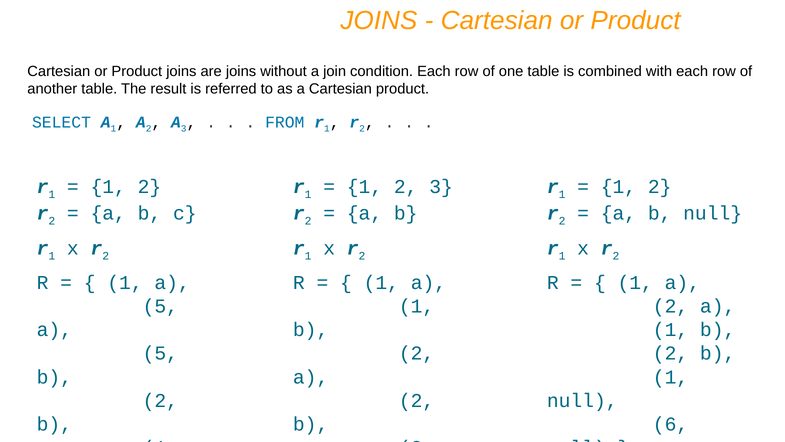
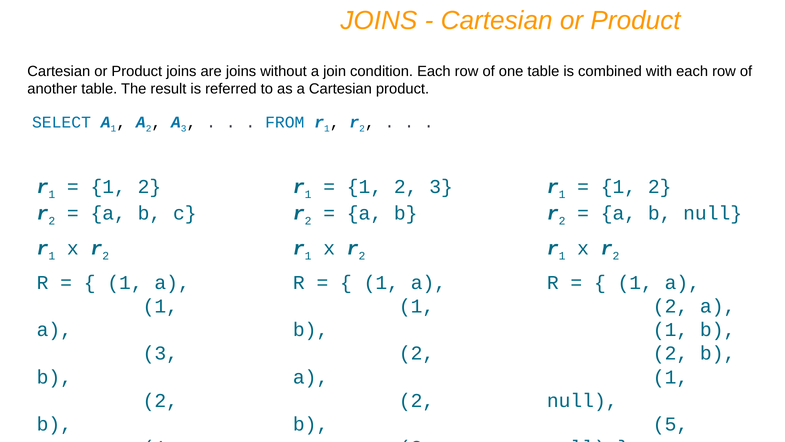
5 at (160, 306): 5 -> 1
5 at (160, 353): 5 -> 3
6: 6 -> 5
